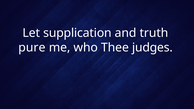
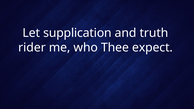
pure: pure -> rider
judges: judges -> expect
